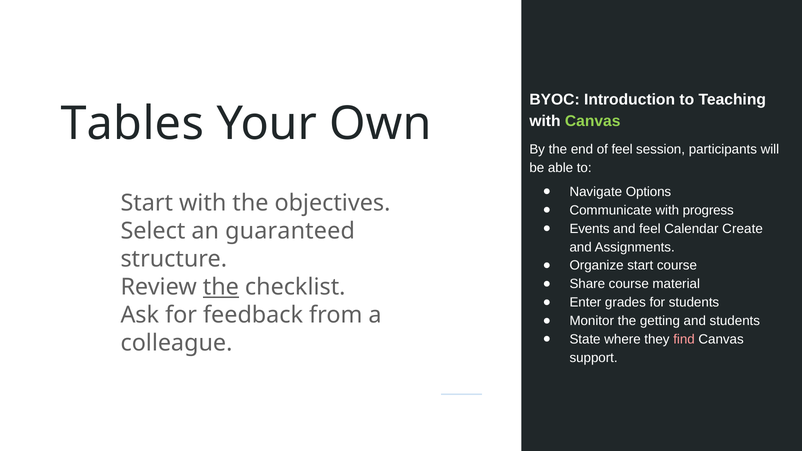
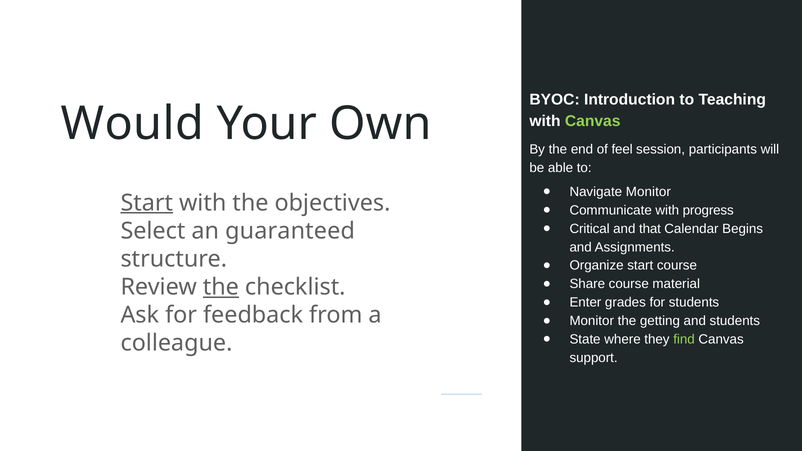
Tables: Tables -> Would
Navigate Options: Options -> Monitor
Start at (147, 203) underline: none -> present
Events: Events -> Critical
and feel: feel -> that
Create: Create -> Begins
find colour: pink -> light green
